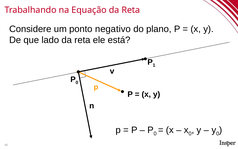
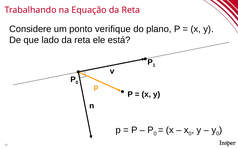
negativo: negativo -> verifique
